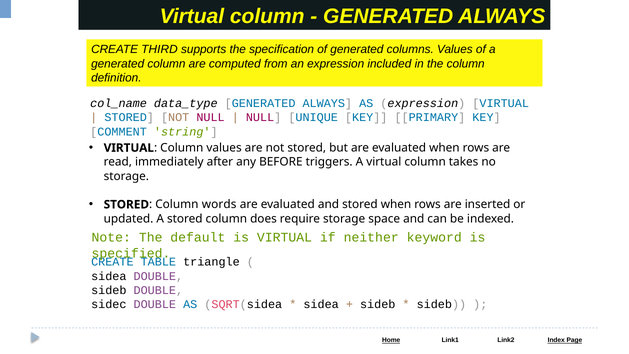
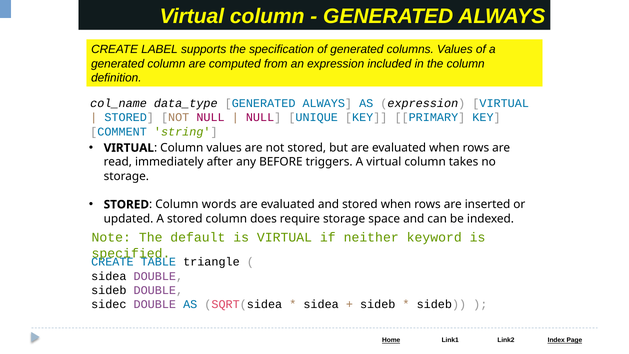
THIRD: THIRD -> LABEL
